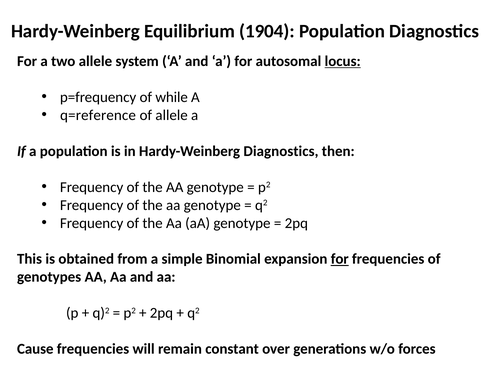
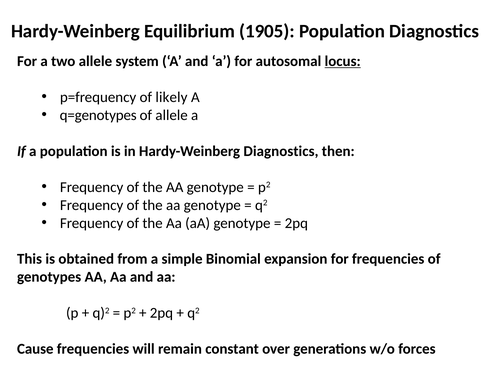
1904: 1904 -> 1905
while: while -> likely
q=reference: q=reference -> q=genotypes
for at (340, 259) underline: present -> none
